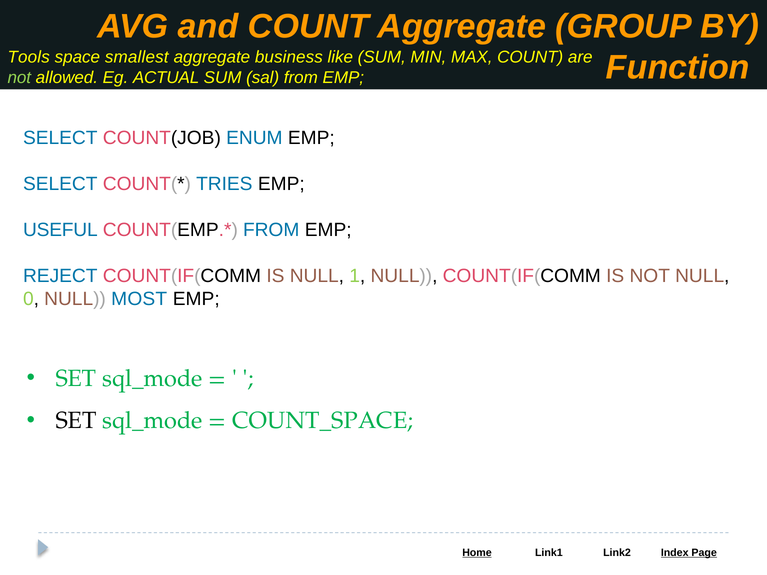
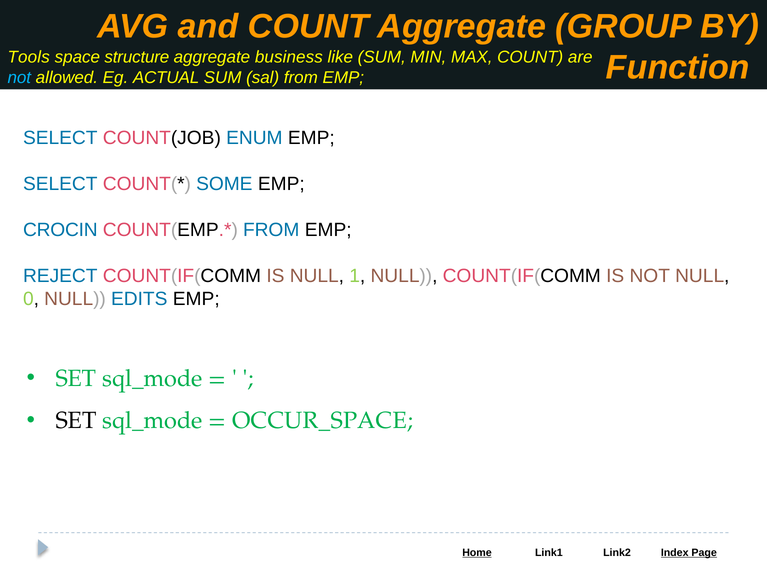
smallest: smallest -> structure
not at (19, 78) colour: light green -> light blue
TRIES: TRIES -> SOME
USEFUL: USEFUL -> CROCIN
MOST: MOST -> EDITS
COUNT_SPACE: COUNT_SPACE -> OCCUR_SPACE
